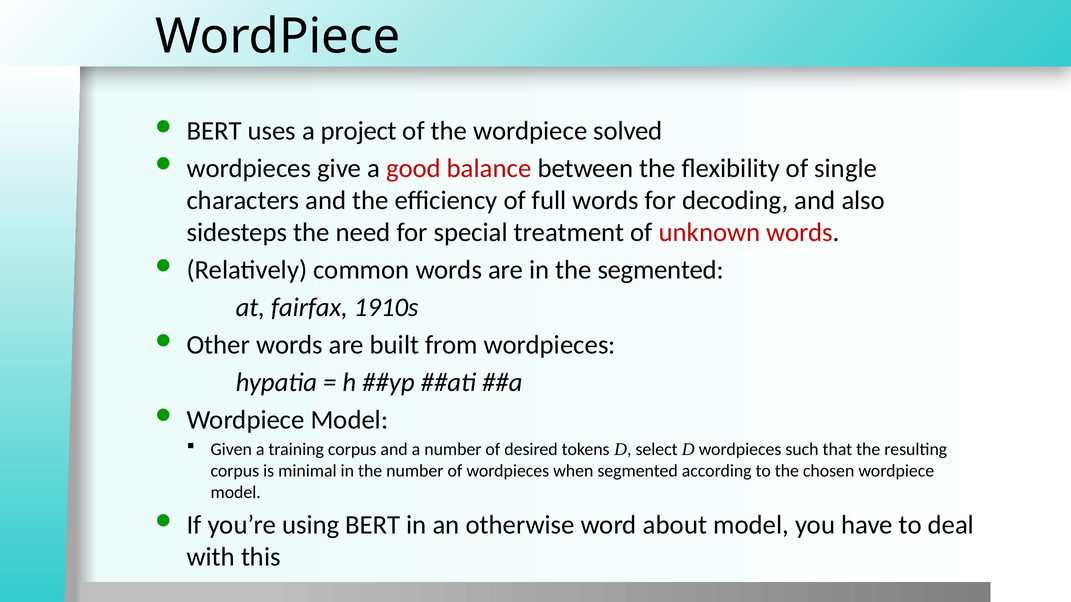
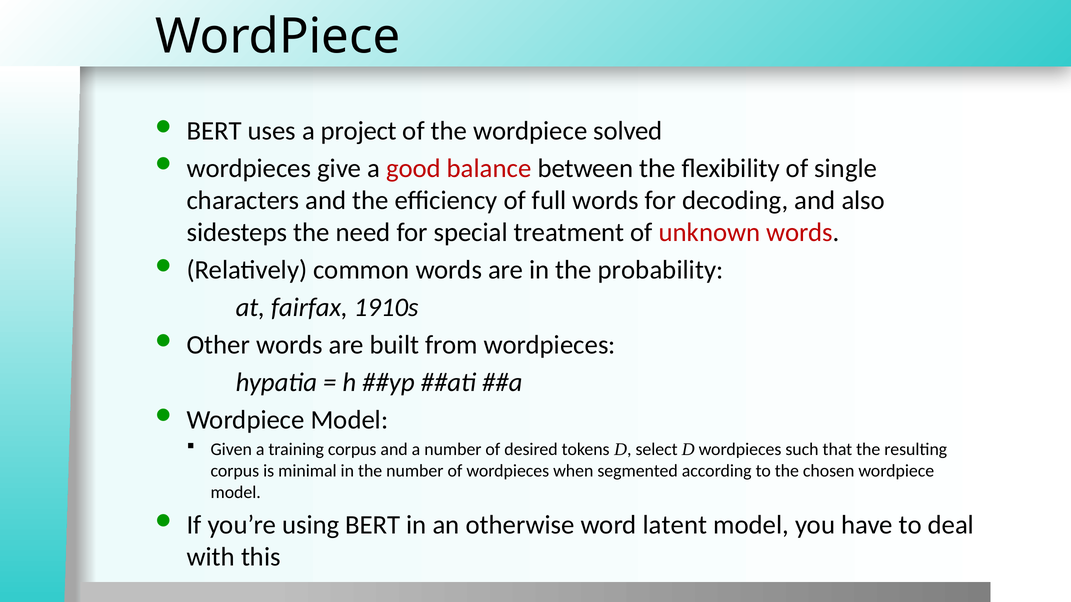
the segmented: segmented -> probability
about: about -> latent
